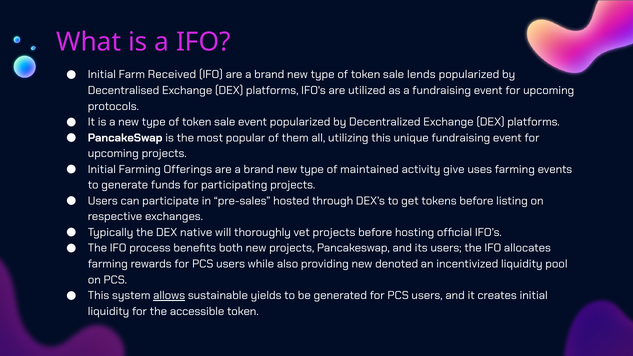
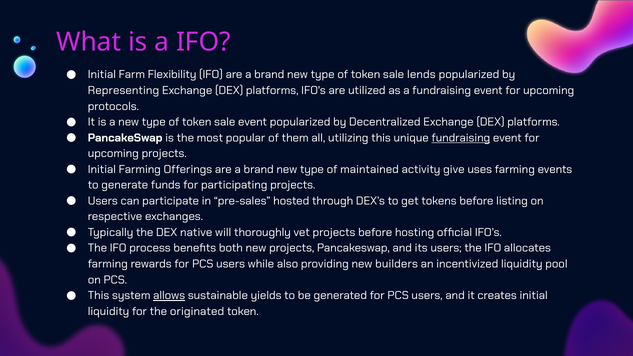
Received: Received -> Flexibility
Decentralised: Decentralised -> Representing
fundraising at (461, 138) underline: none -> present
denoted: denoted -> builders
accessible: accessible -> originated
